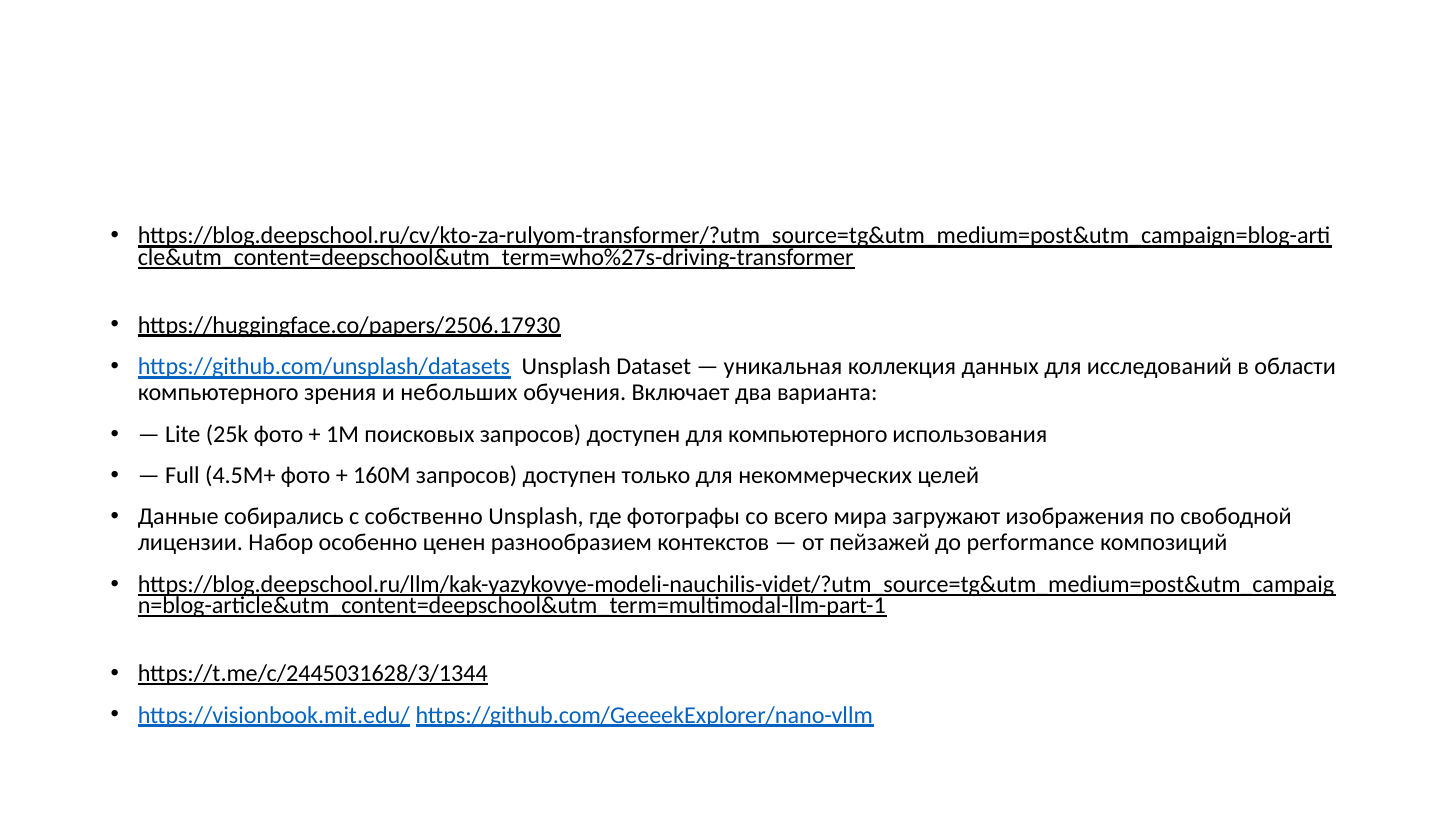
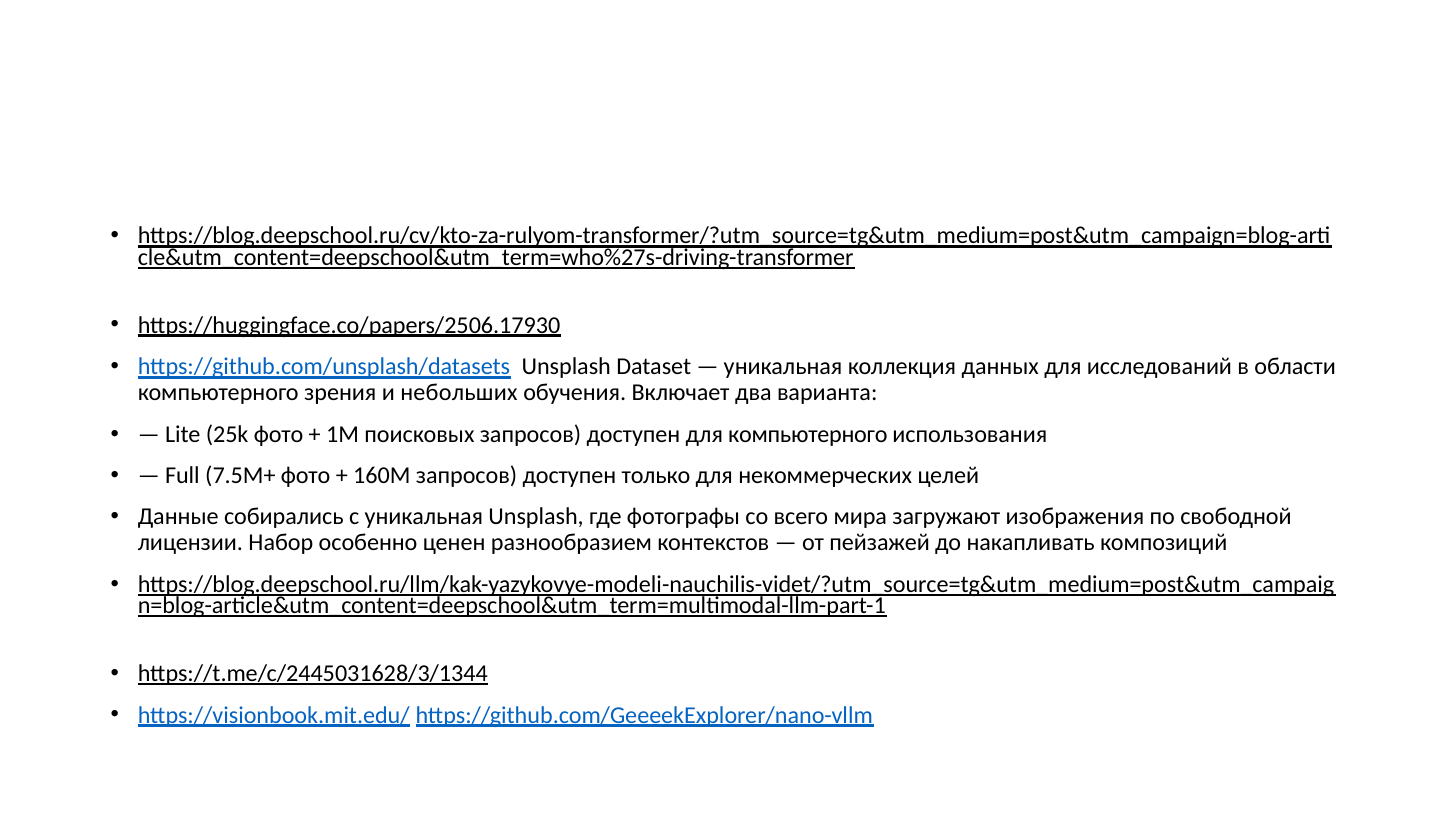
4.5M+: 4.5M+ -> 7.5M+
с собственно: собственно -> уникальная
performance: performance -> накапливать
